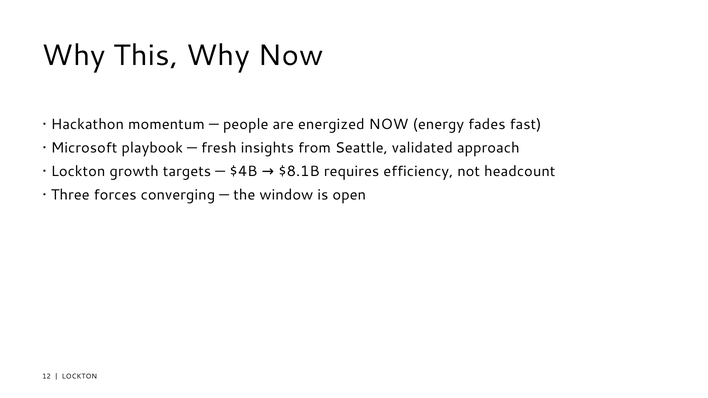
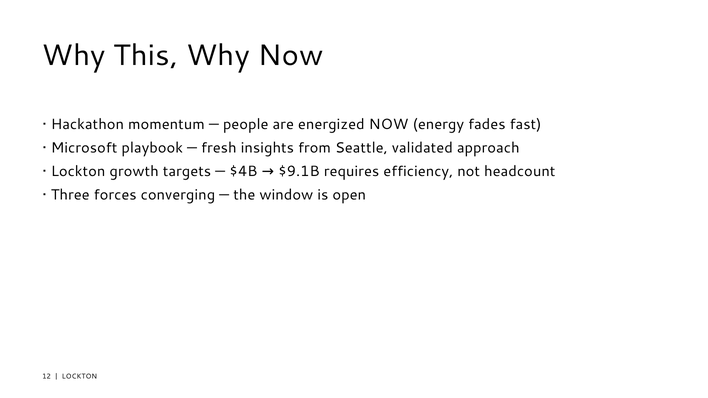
$8.1B: $8.1B -> $9.1B
